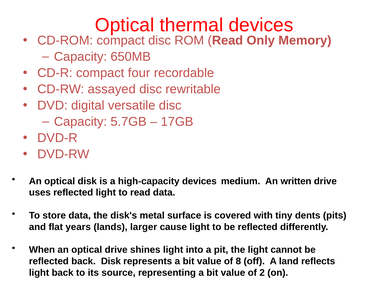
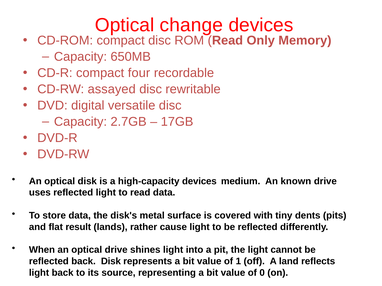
thermal: thermal -> change
5.7GB: 5.7GB -> 2.7GB
written: written -> known
years: years -> result
larger: larger -> rather
8: 8 -> 1
2: 2 -> 0
